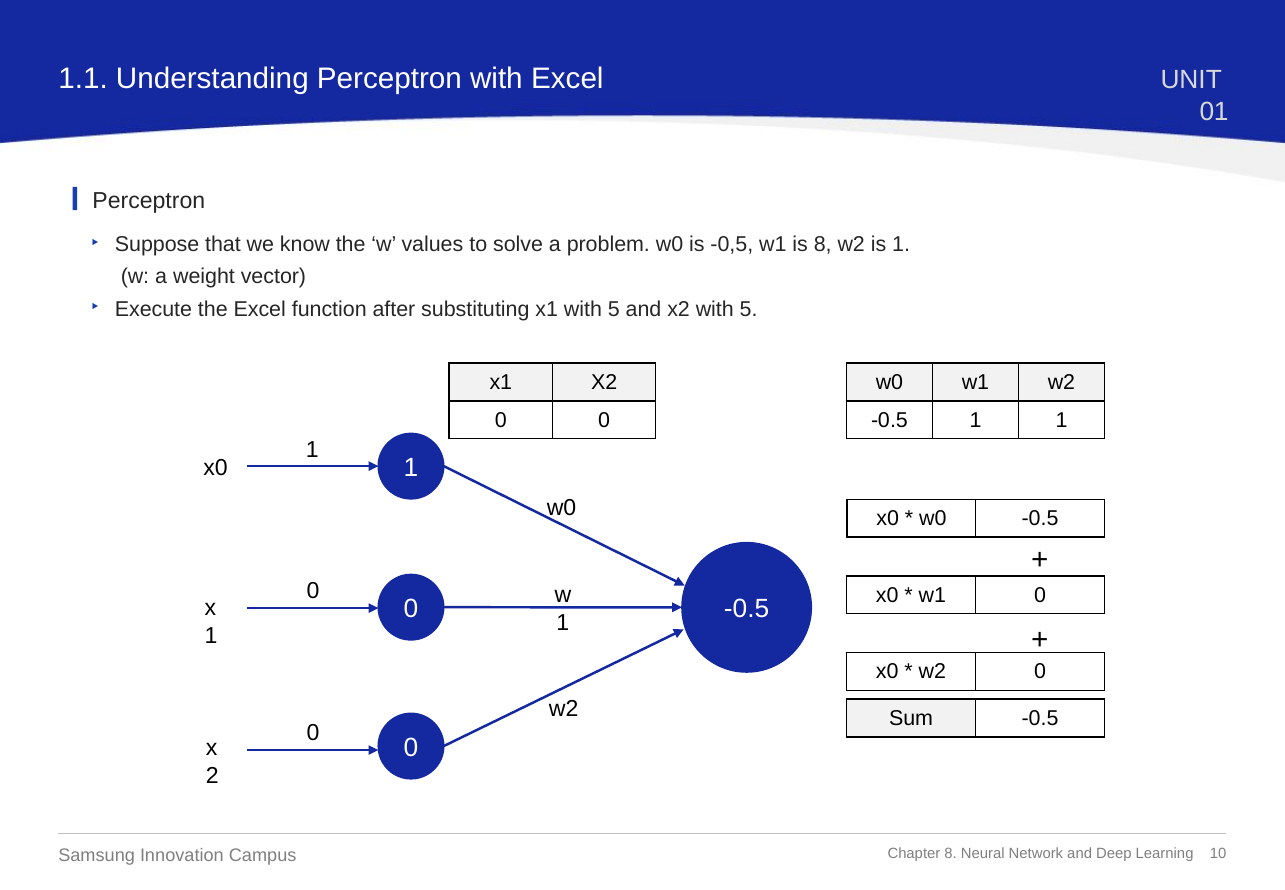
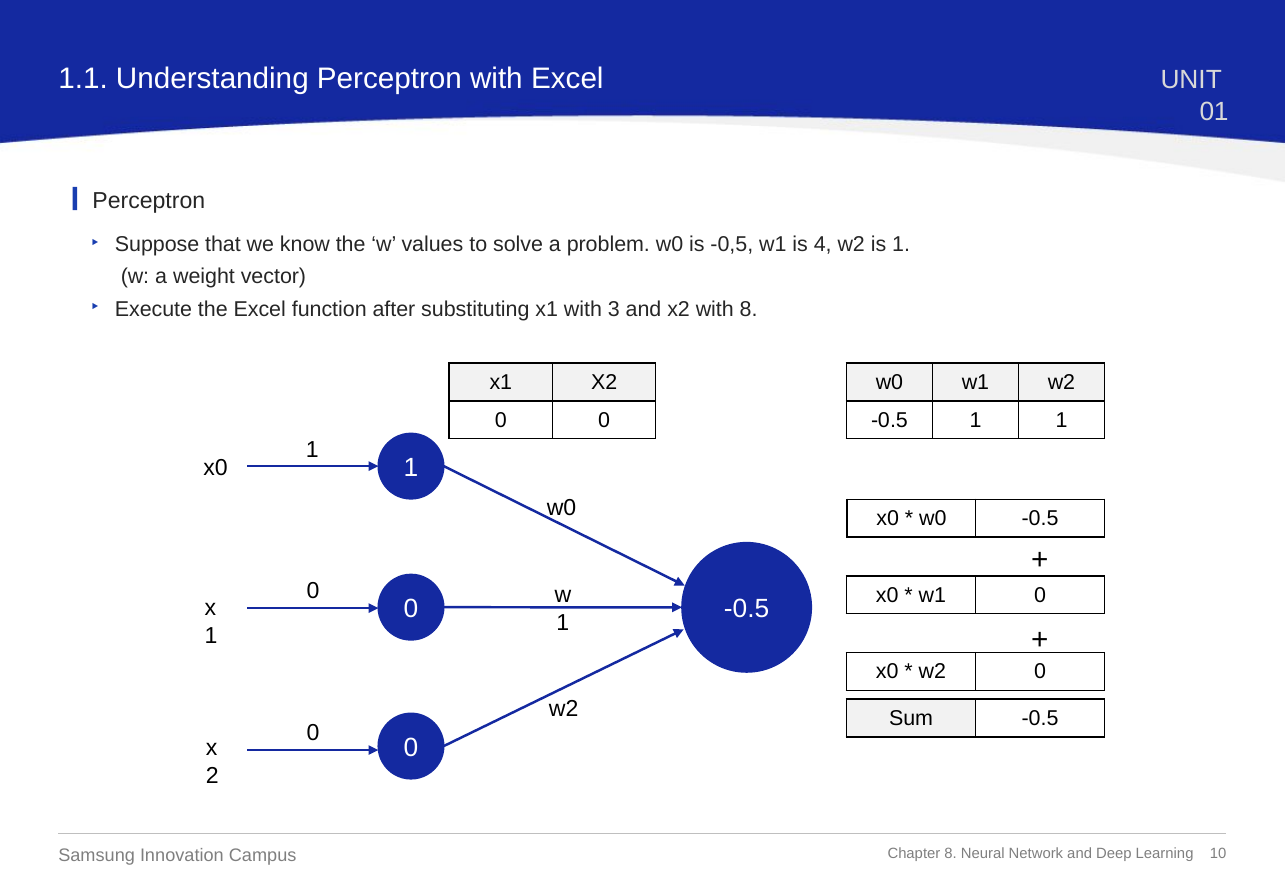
is 8: 8 -> 4
x1 with 5: 5 -> 3
x2 with 5: 5 -> 8
